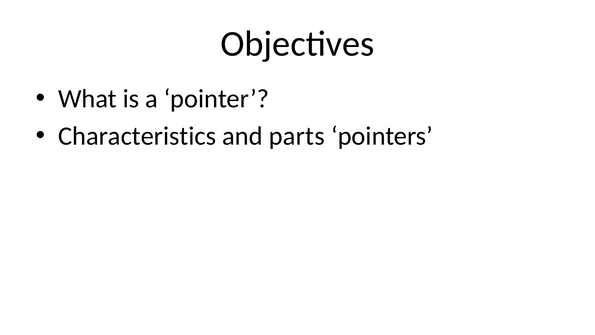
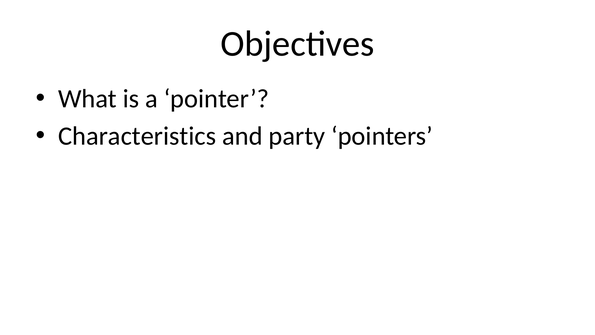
parts: parts -> party
